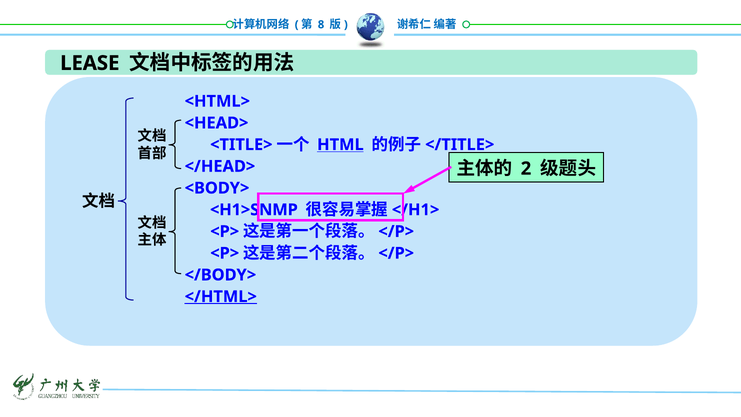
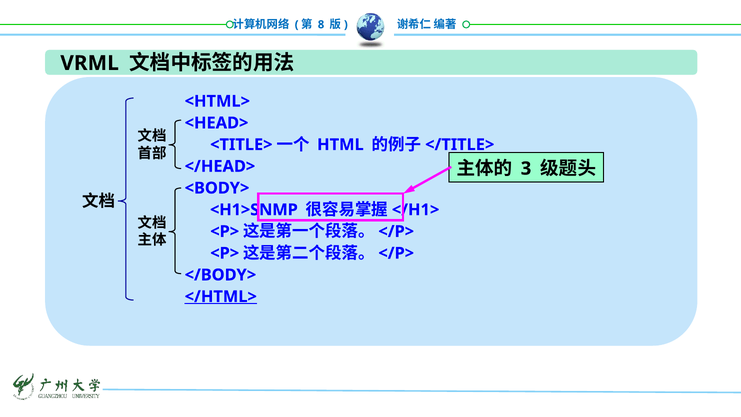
LEASE: LEASE -> VRML
HTML underline: present -> none
2: 2 -> 3
